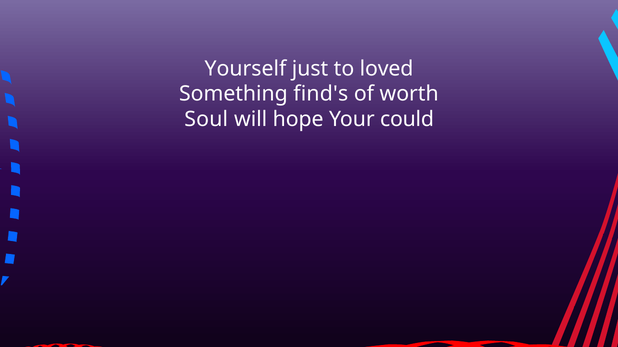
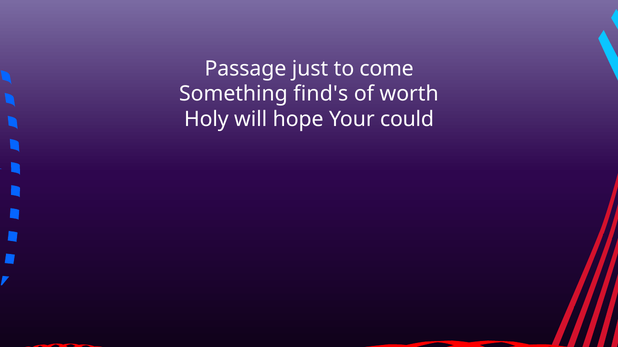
Yourself: Yourself -> Passage
loved: loved -> come
Soul: Soul -> Holy
